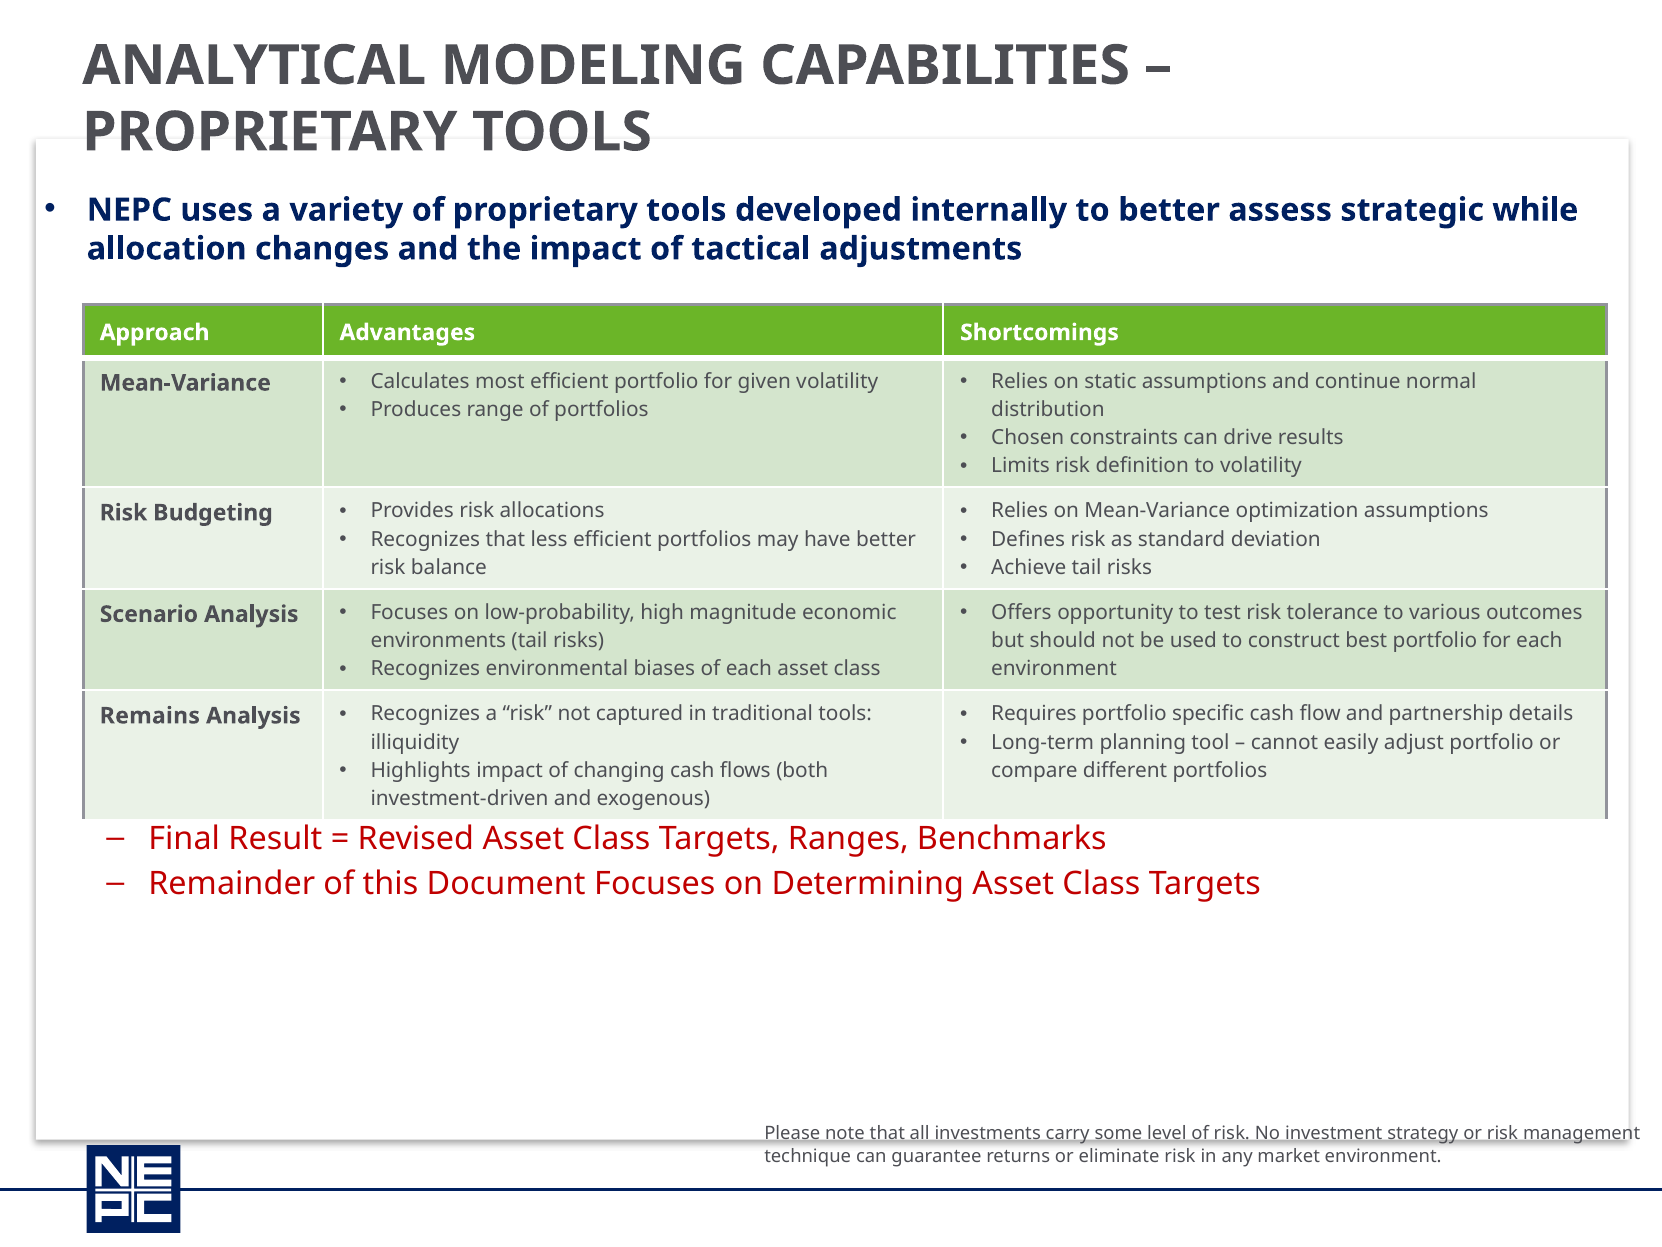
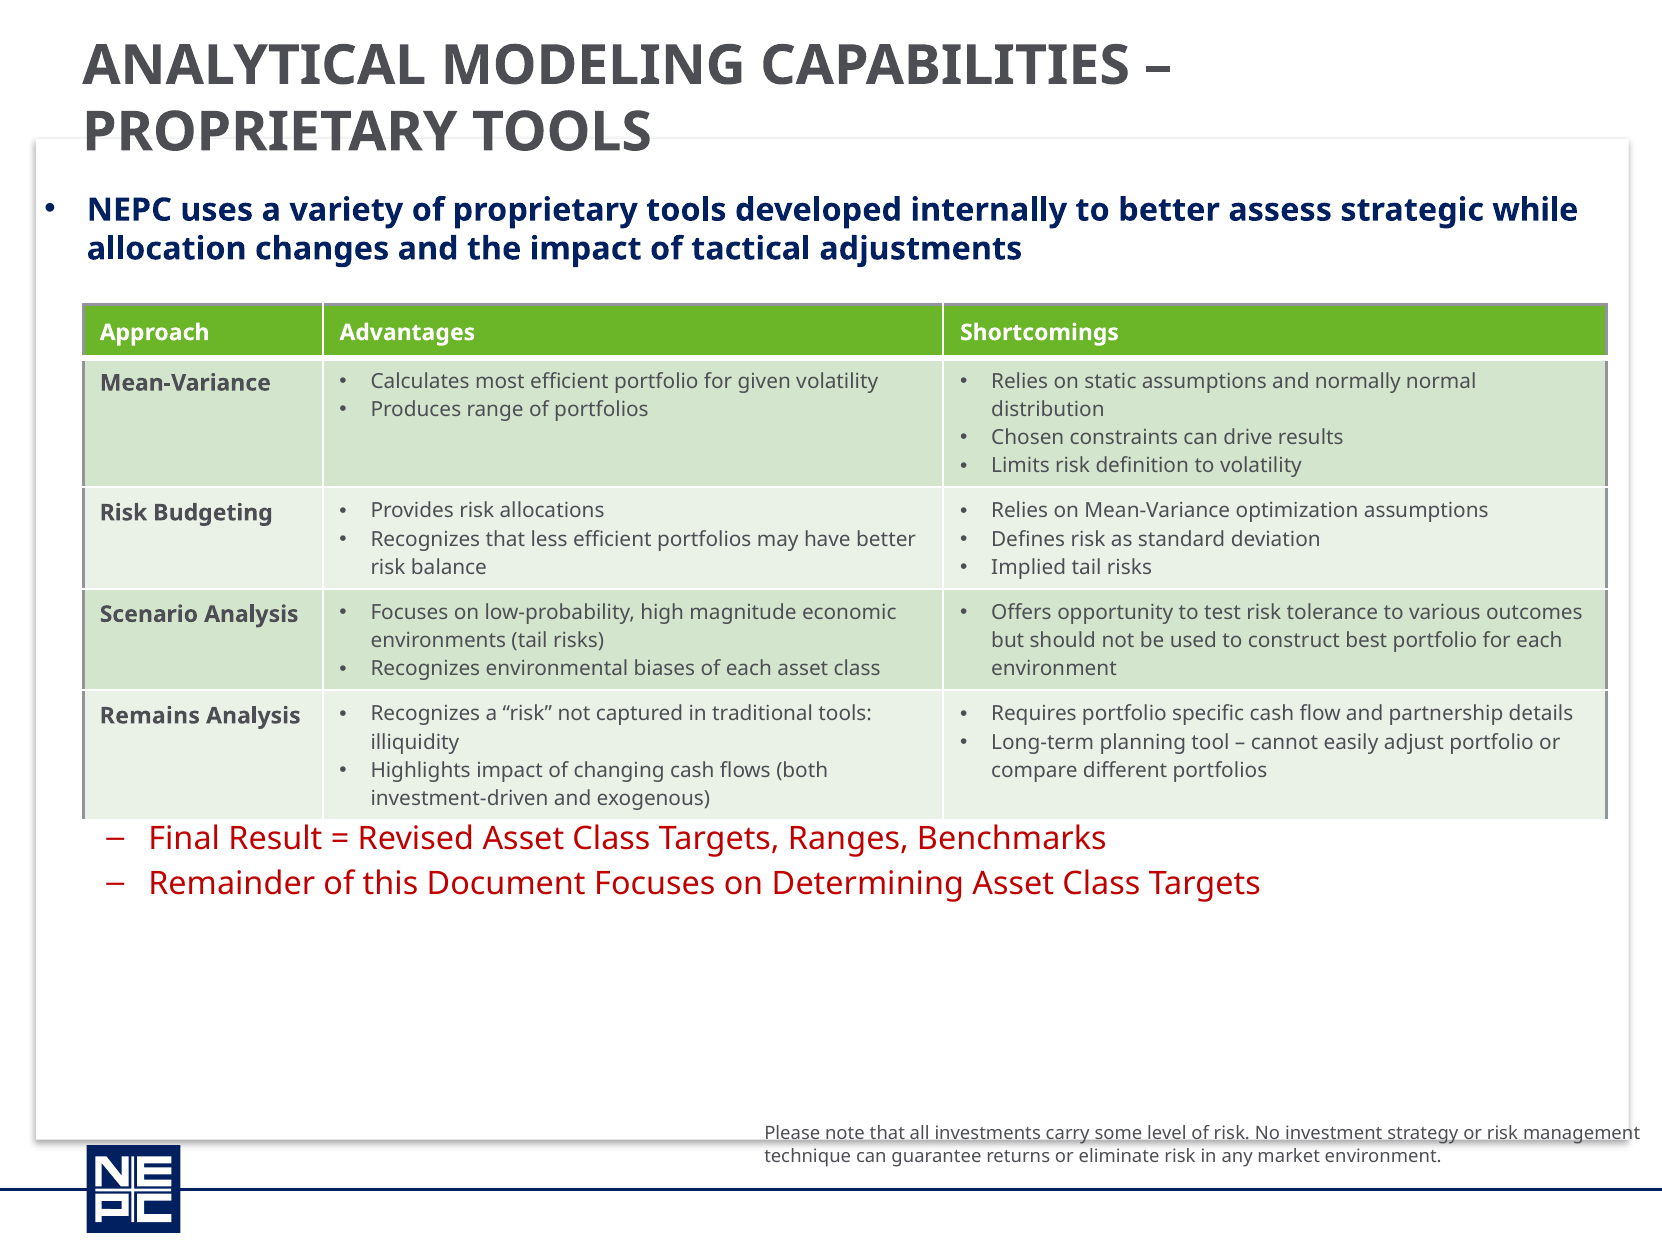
continue: continue -> normally
Achieve: Achieve -> Implied
